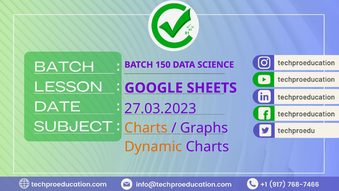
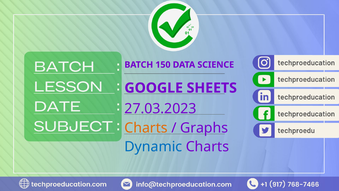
Dynamic colour: orange -> blue
